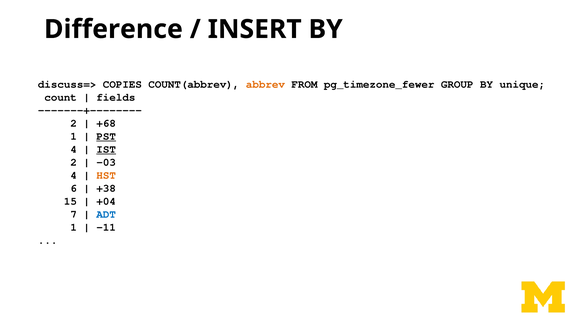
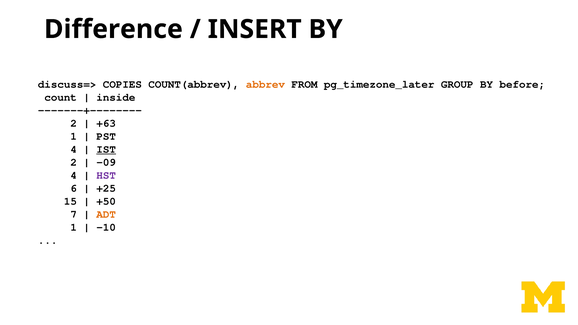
pg_timezone_fewer: pg_timezone_fewer -> pg_timezone_later
unique: unique -> before
fields: fields -> inside
+68: +68 -> +63
PST underline: present -> none
-03: -03 -> -09
HST colour: orange -> purple
+38: +38 -> +25
+04: +04 -> +50
ADT colour: blue -> orange
-11: -11 -> -10
